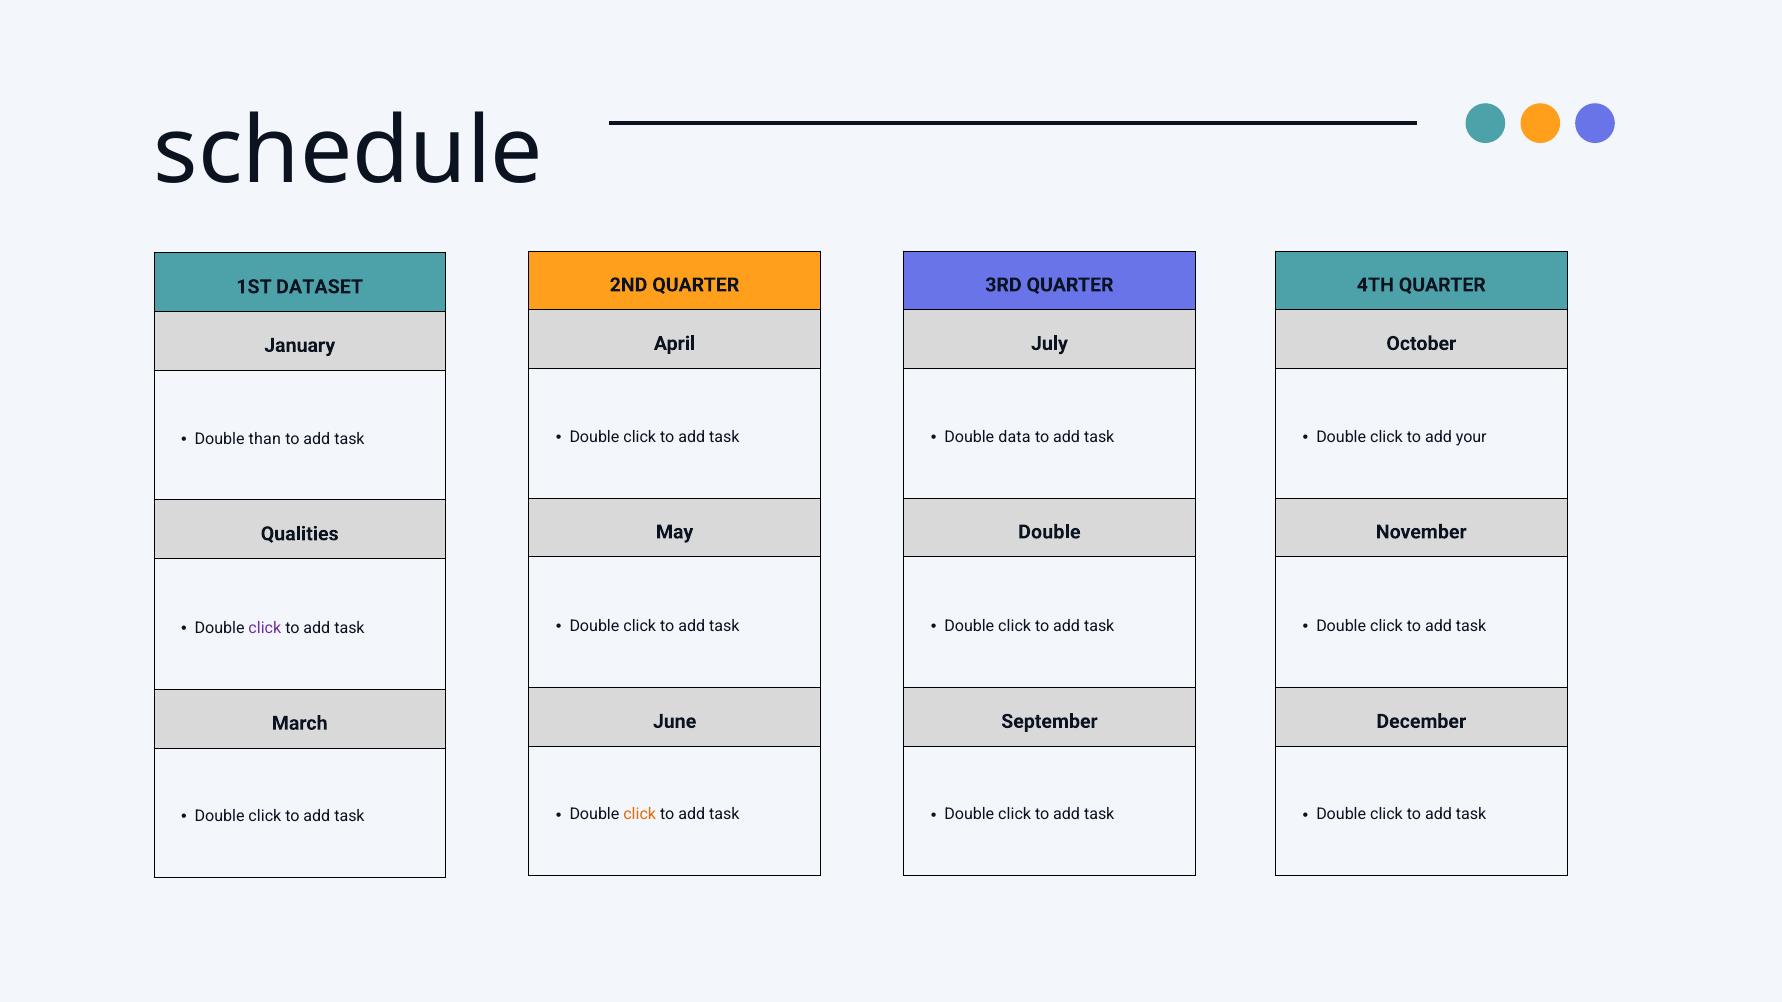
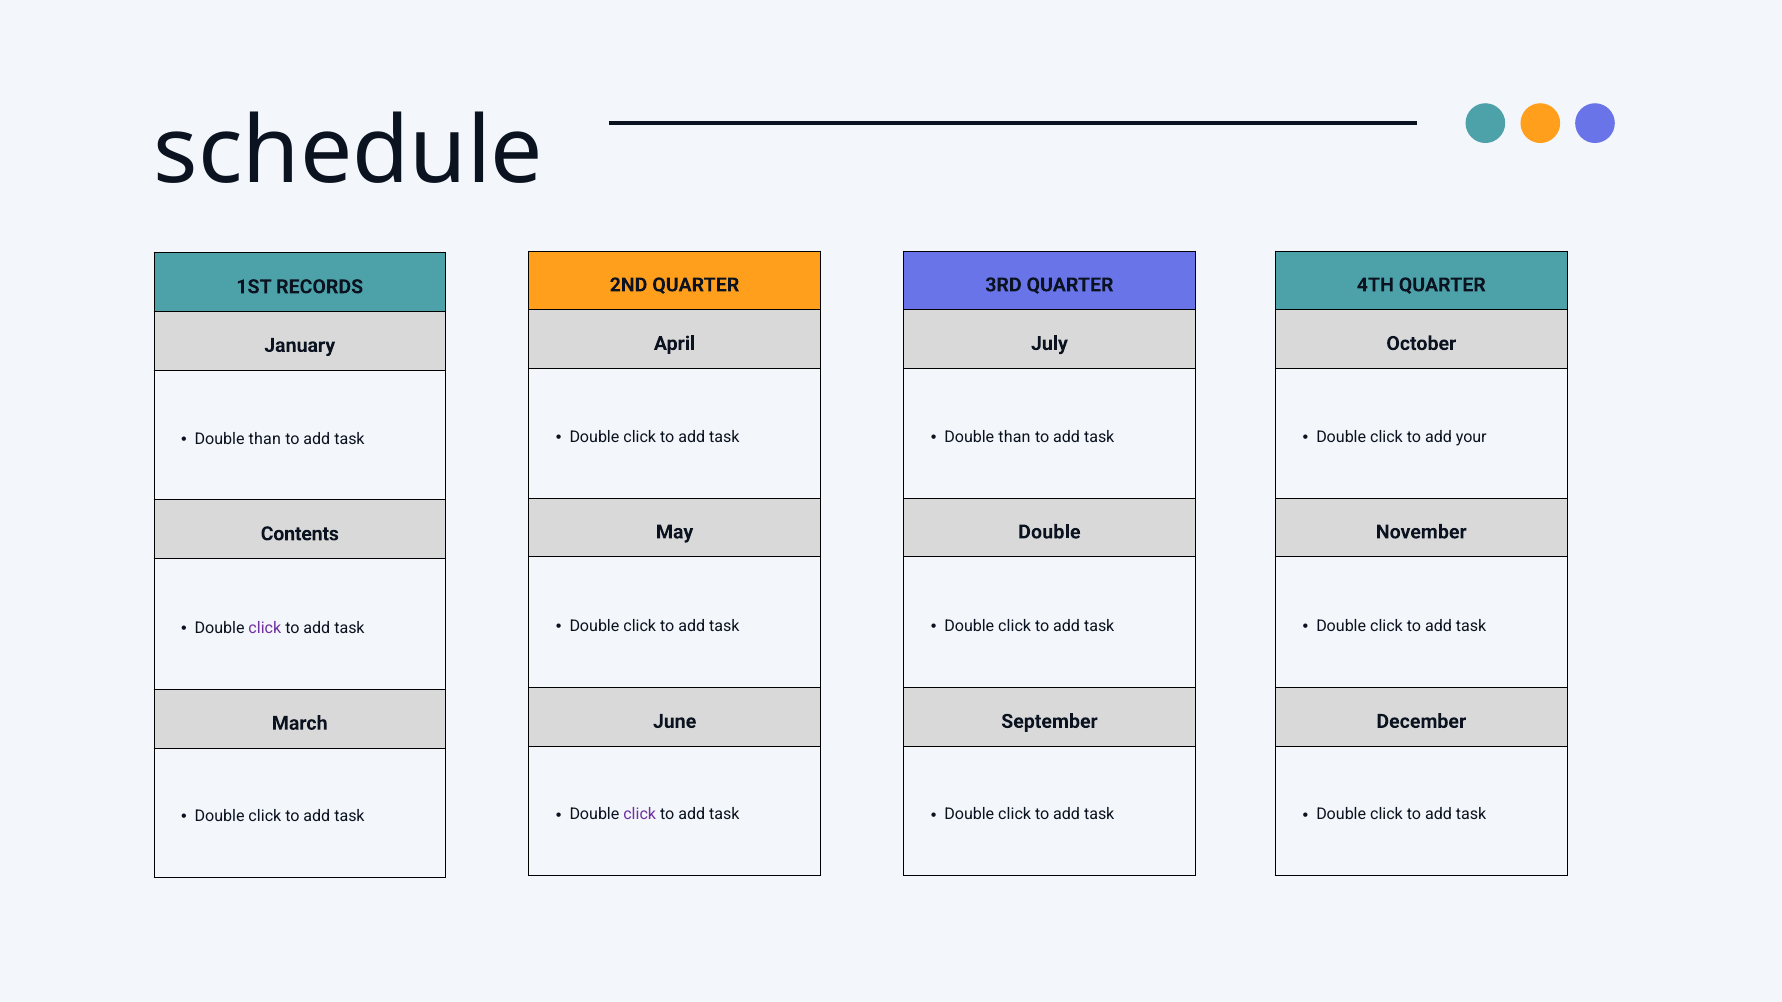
DATASET: DATASET -> RECORDS
data at (1015, 437): data -> than
Qualities: Qualities -> Contents
click at (640, 815) colour: orange -> purple
